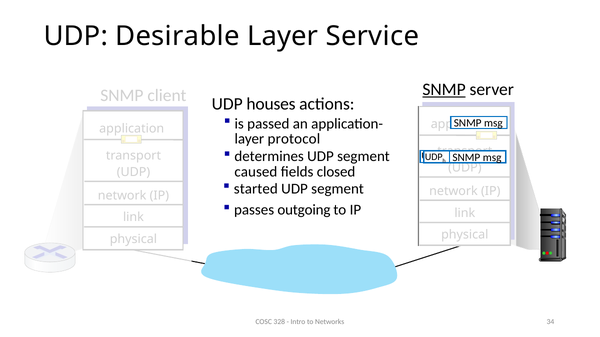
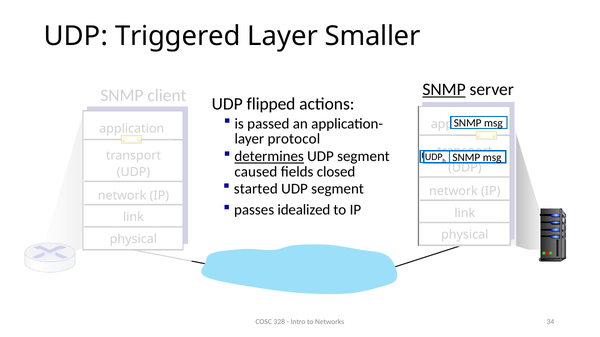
Desirable: Desirable -> Triggered
Service: Service -> Smaller
houses: houses -> flipped
determines underline: none -> present
outgoing: outgoing -> idealized
